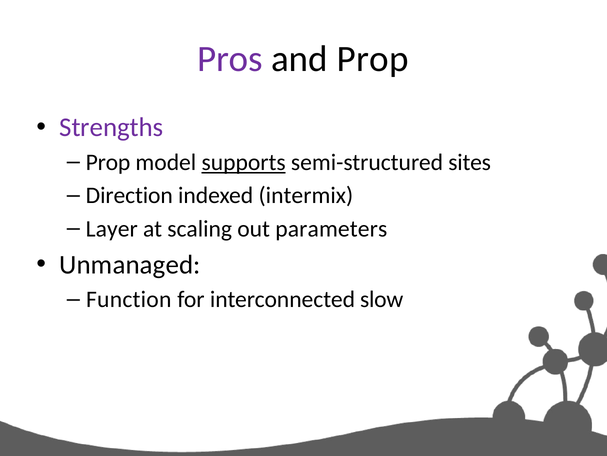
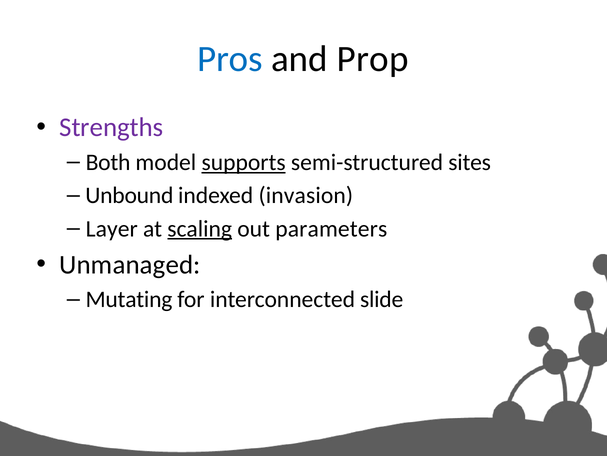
Pros colour: purple -> blue
Prop at (108, 162): Prop -> Both
Direction: Direction -> Unbound
intermix: intermix -> invasion
scaling underline: none -> present
Function: Function -> Mutating
slow: slow -> slide
